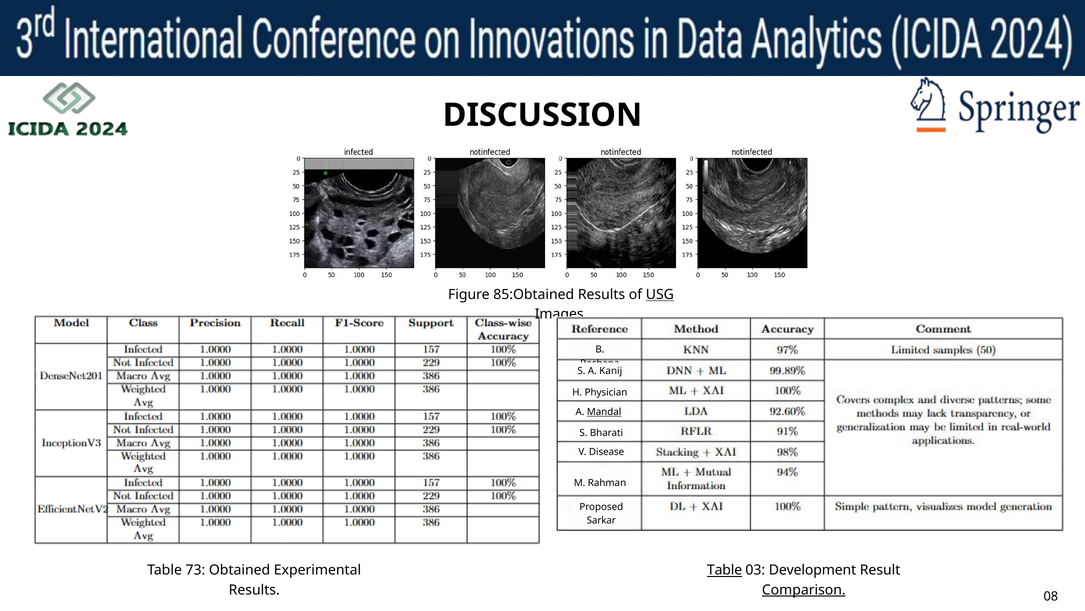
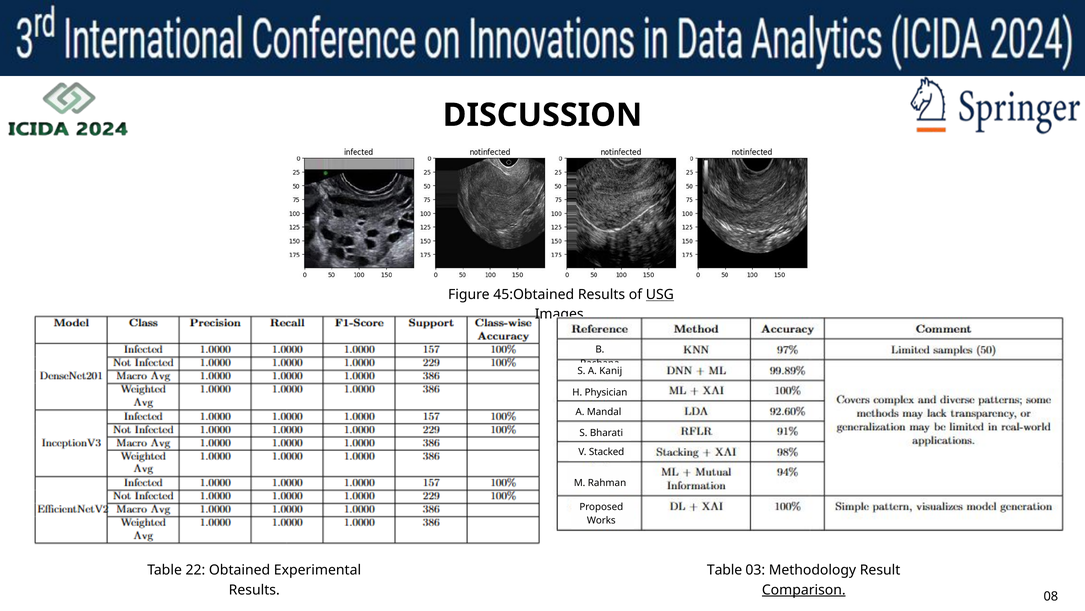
85:Obtained: 85:Obtained -> 45:Obtained
Mandal underline: present -> none
Disease: Disease -> Stacked
Sarkar: Sarkar -> Works
73: 73 -> 22
Table at (725, 570) underline: present -> none
Development: Development -> Methodology
